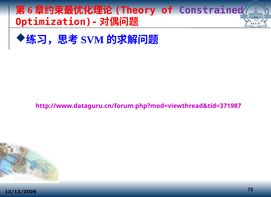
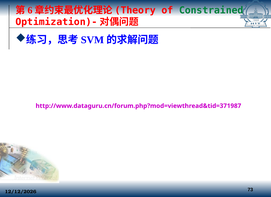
Constrained colour: purple -> green
